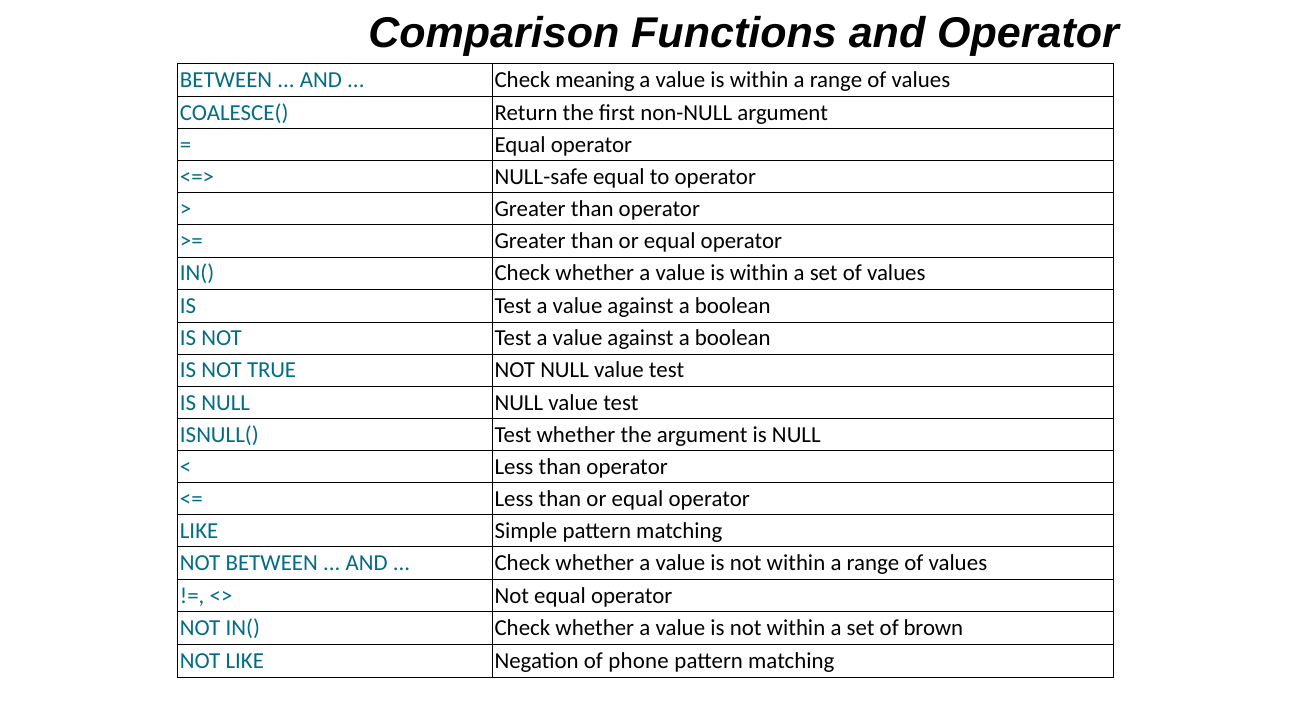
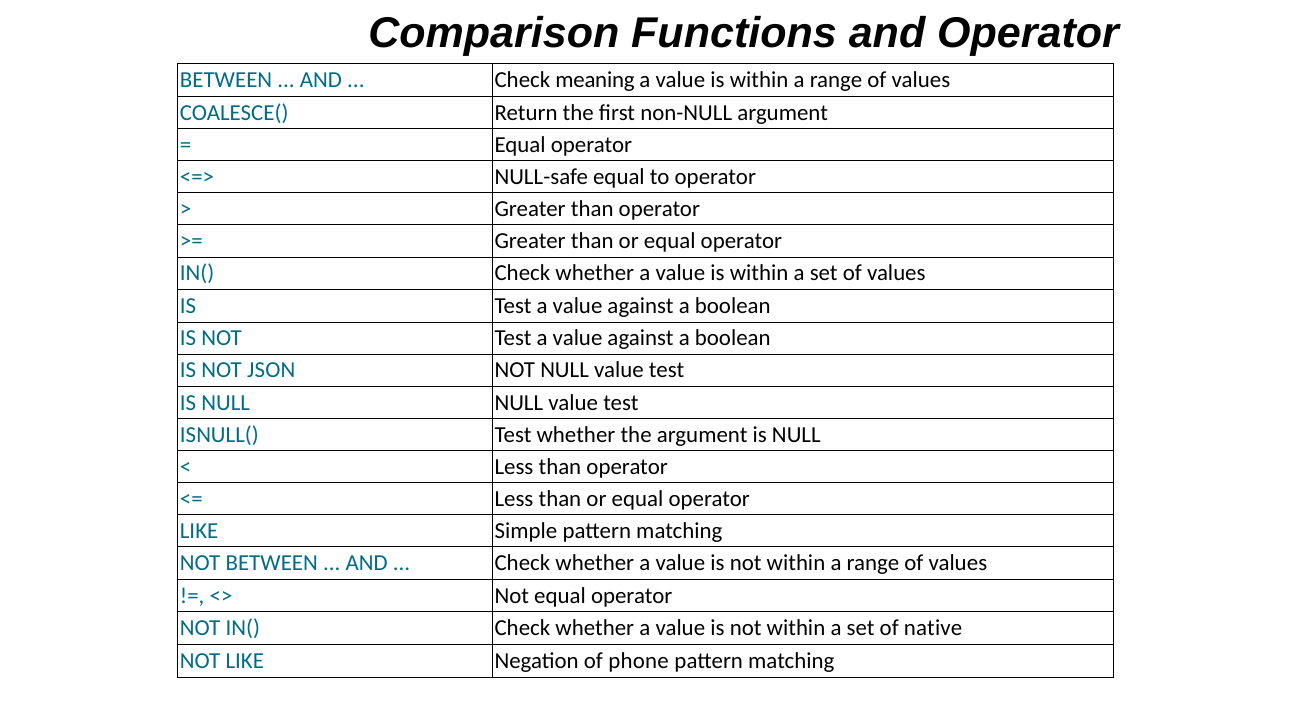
TRUE: TRUE -> JSON
brown: brown -> native
